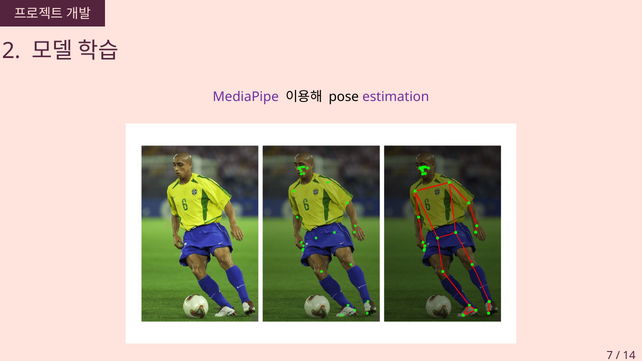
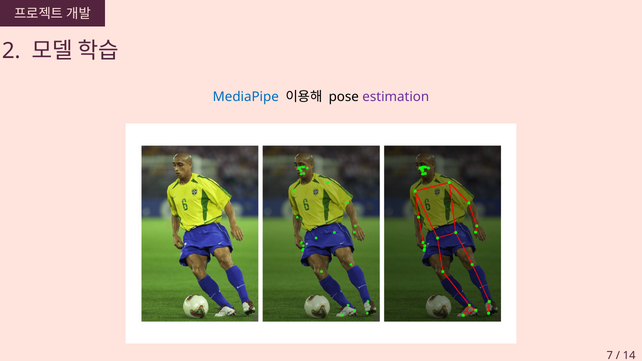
MediaPipe colour: purple -> blue
